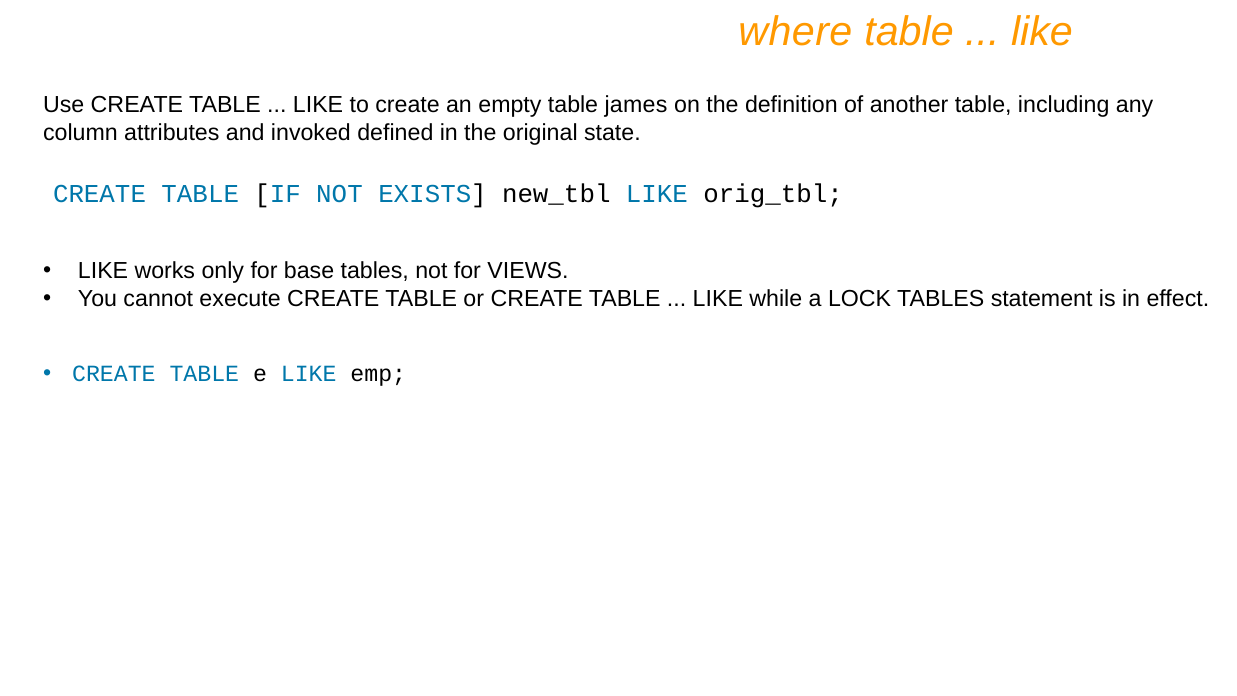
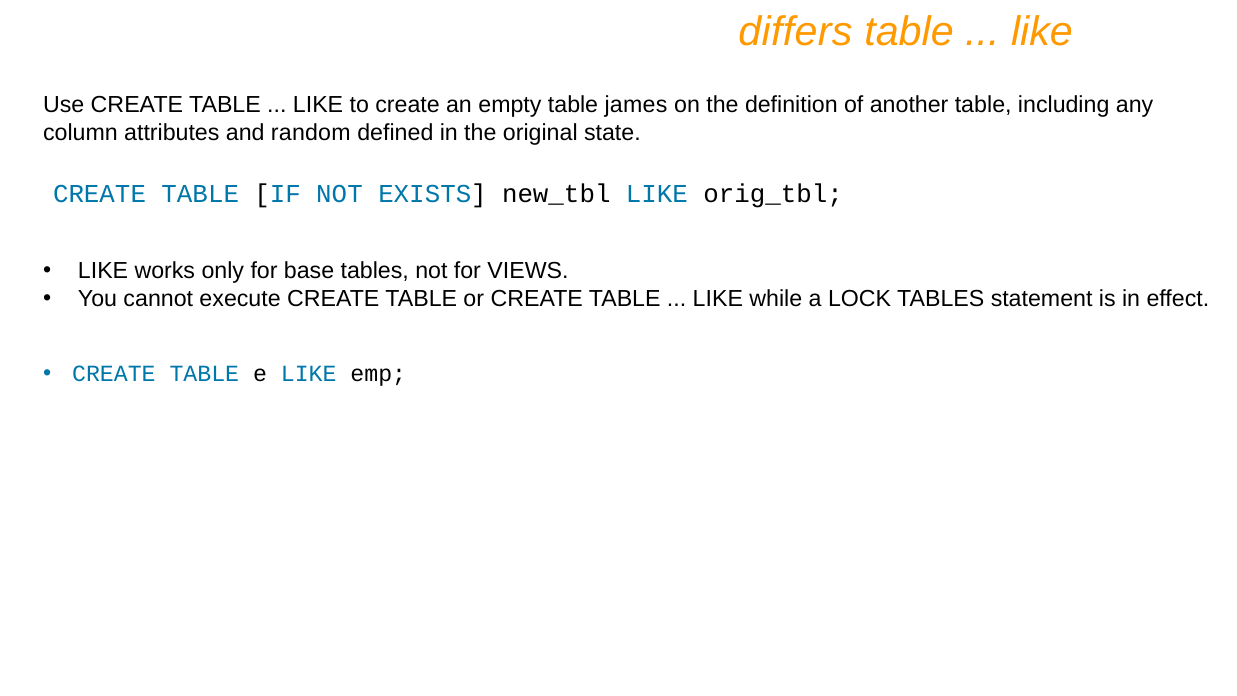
where: where -> differs
invoked: invoked -> random
